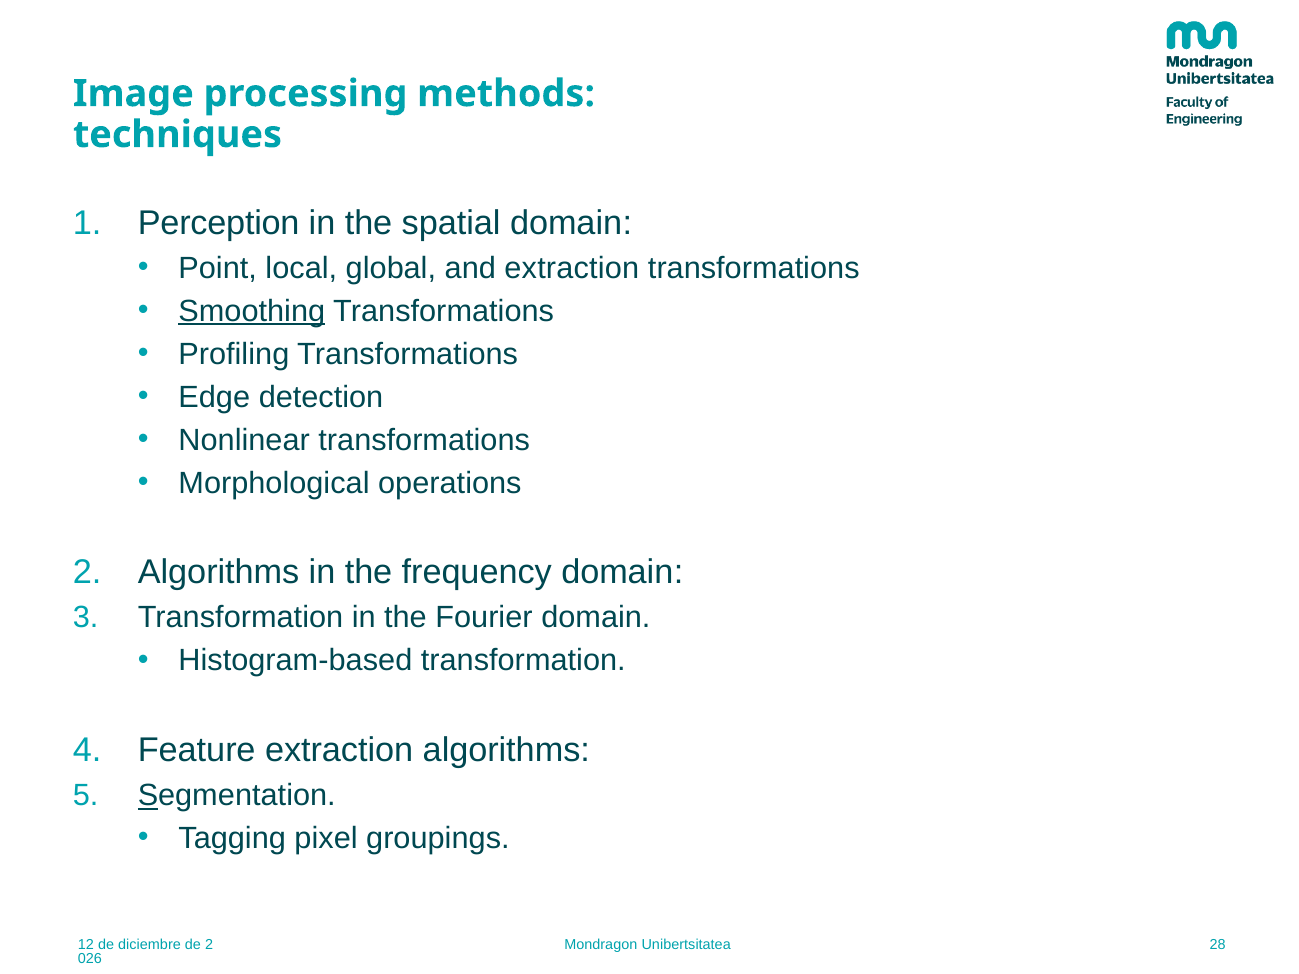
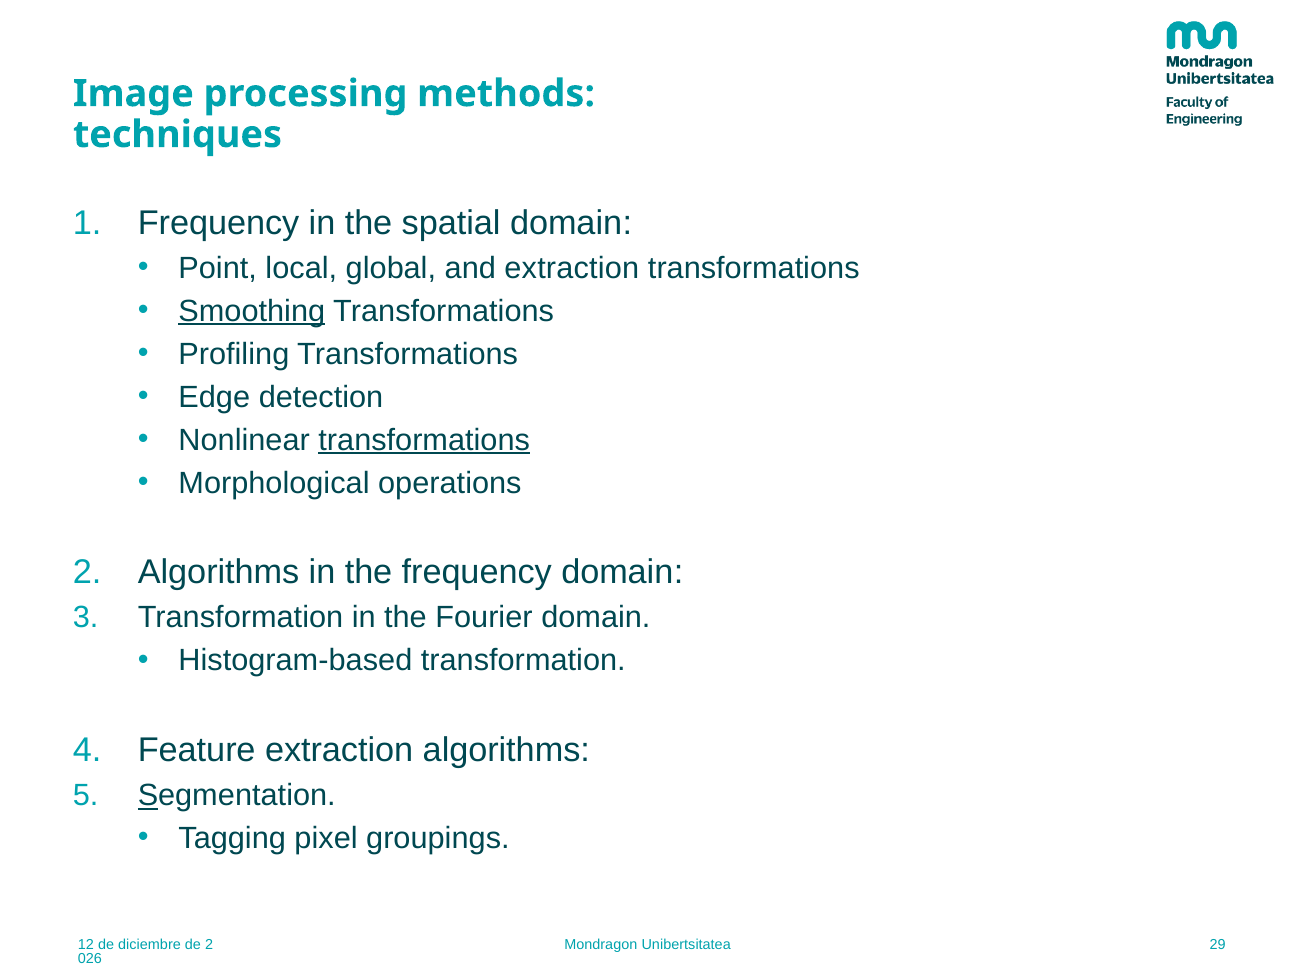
Perception at (219, 223): Perception -> Frequency
transformations at (424, 440) underline: none -> present
28: 28 -> 29
